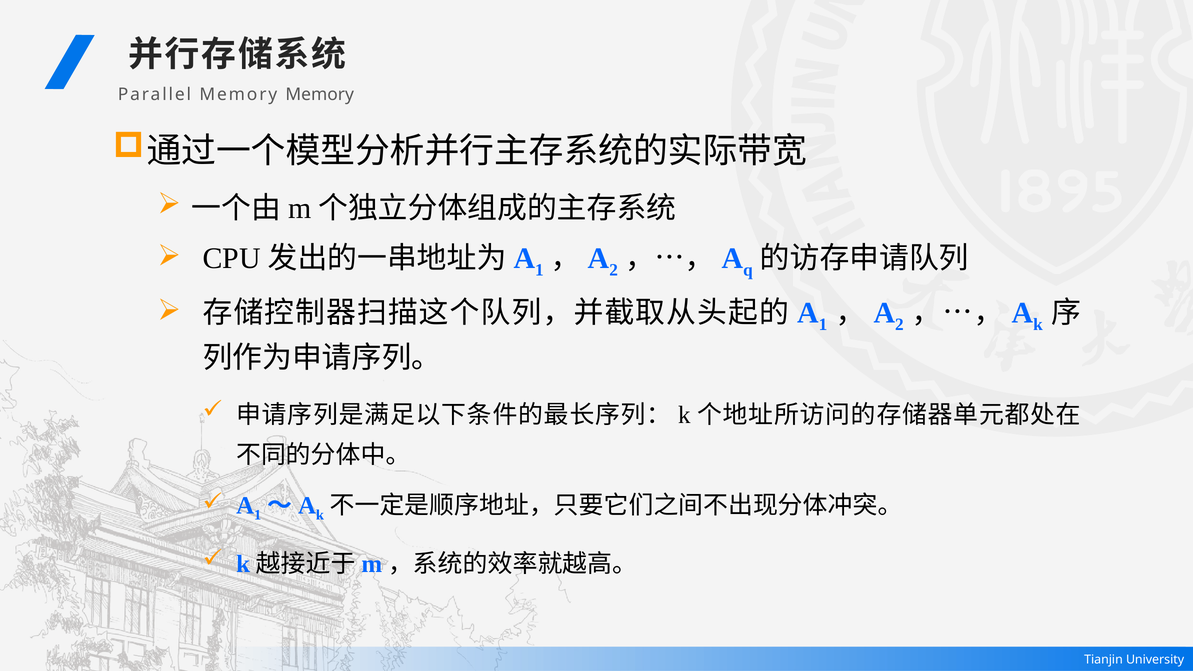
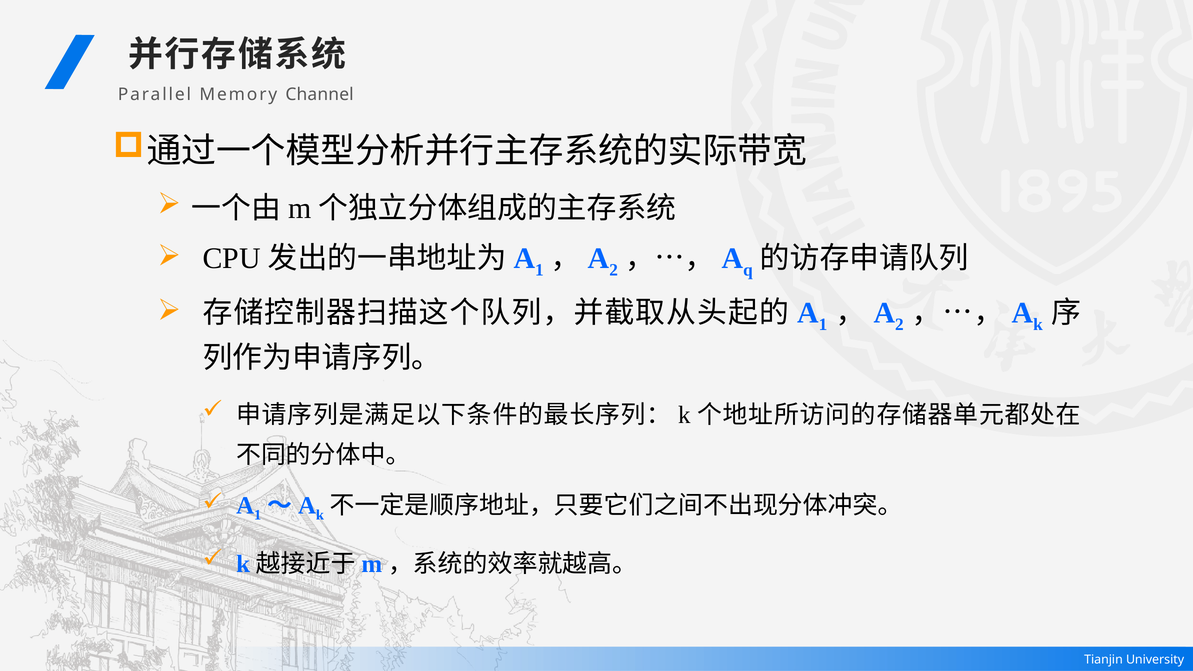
Memory Memory: Memory -> Channel
